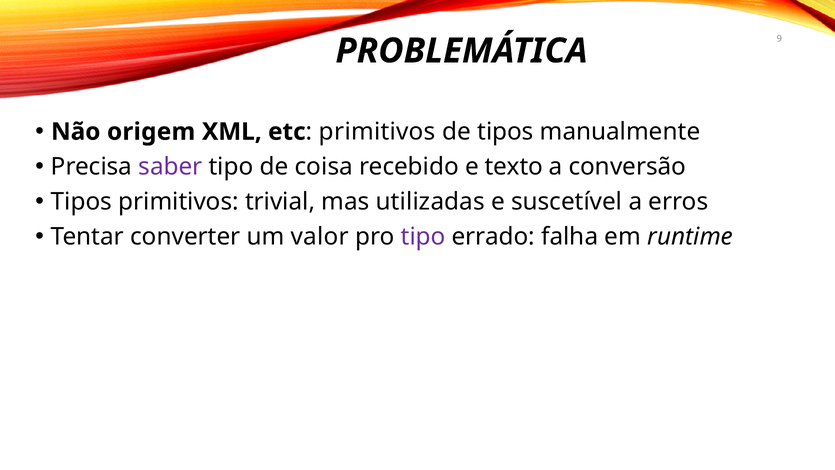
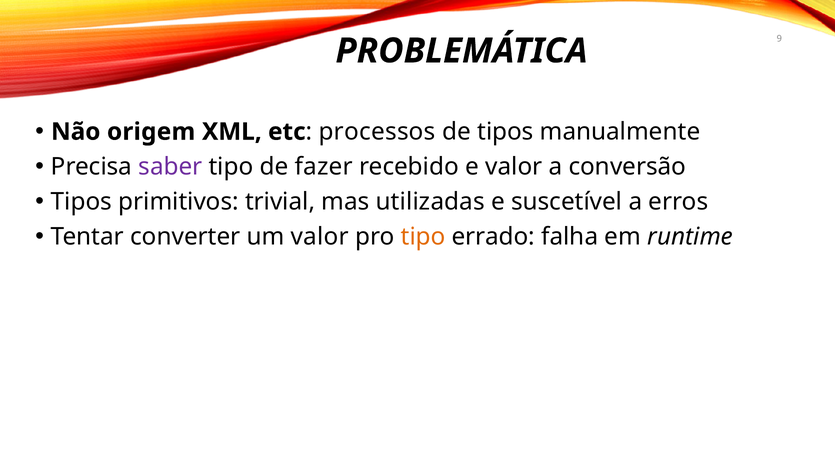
primitivos at (377, 132): primitivos -> processos
coisa: coisa -> fazer
e texto: texto -> valor
tipo at (423, 237) colour: purple -> orange
